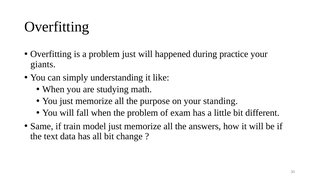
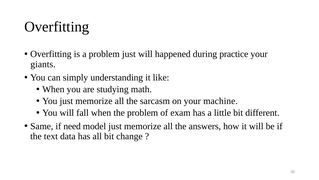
purpose: purpose -> sarcasm
standing: standing -> machine
train: train -> need
